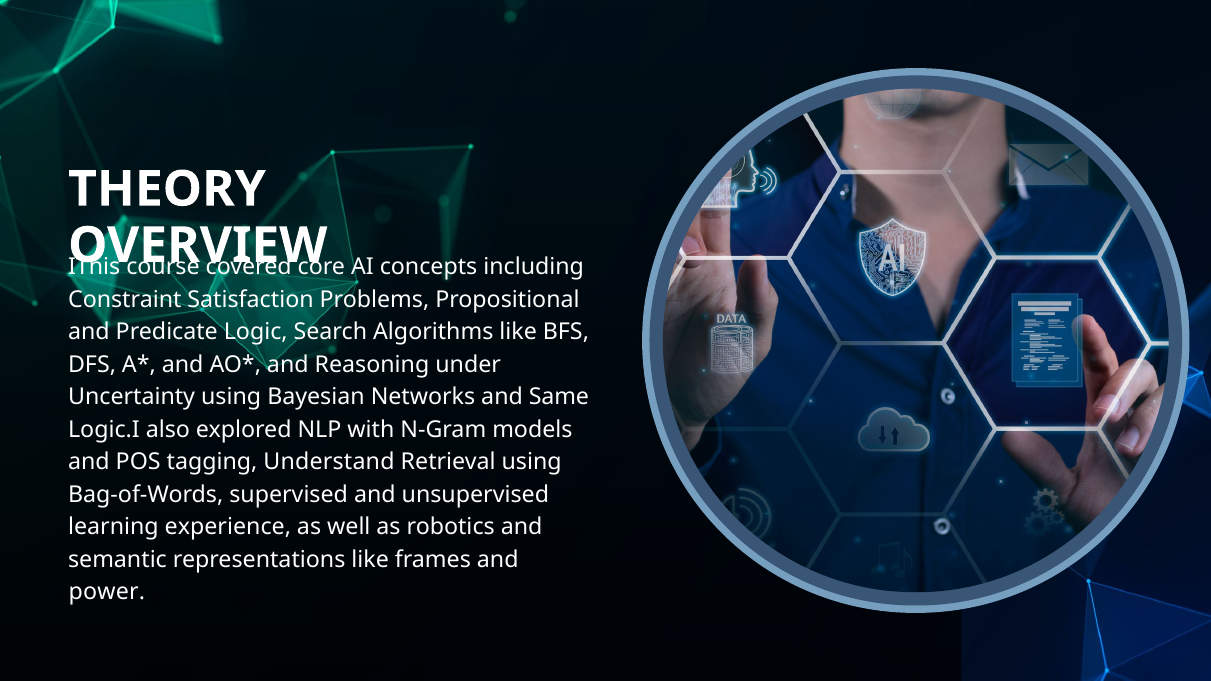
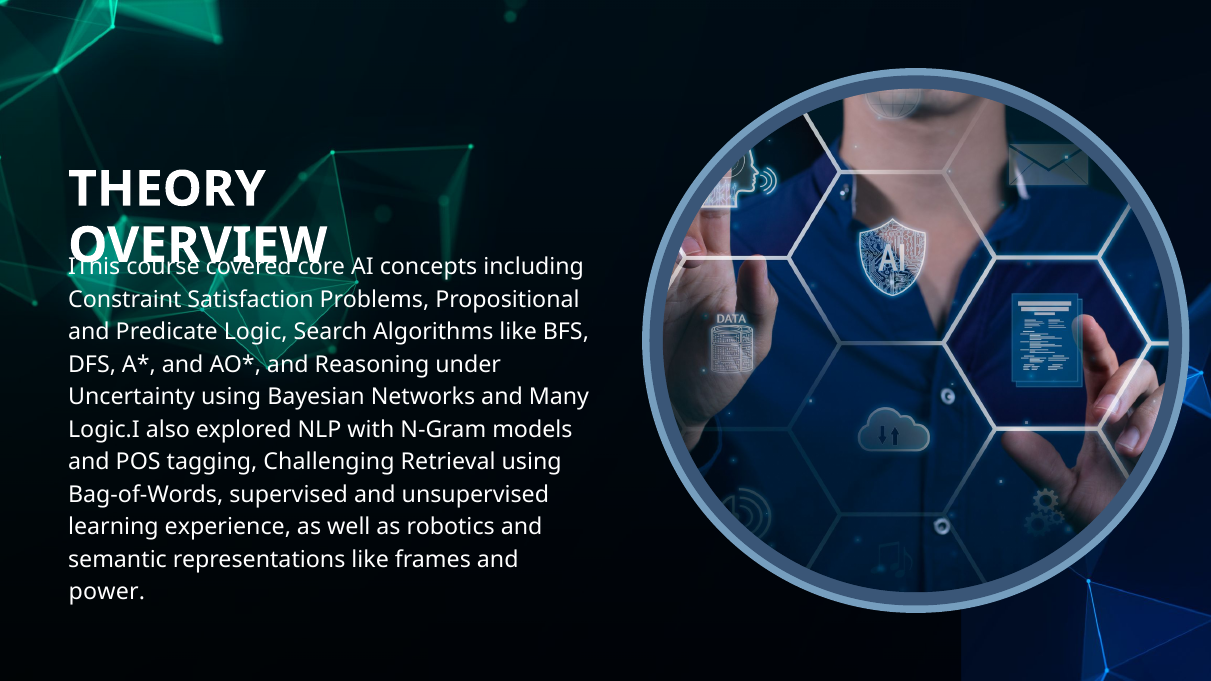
Same: Same -> Many
Understand: Understand -> Challenging
